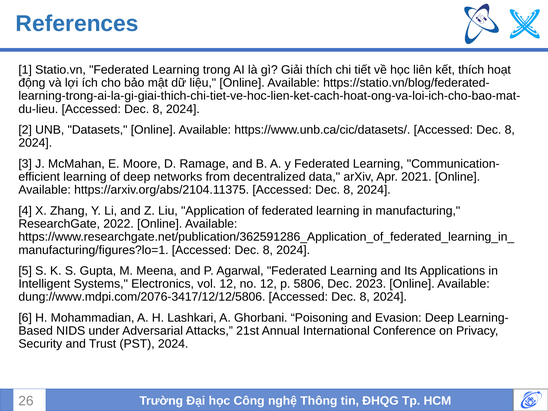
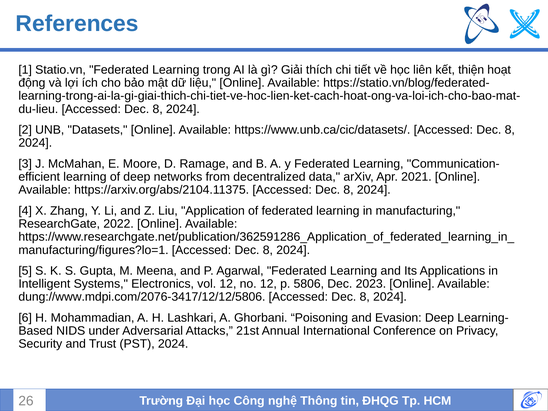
kết thích: thích -> thiện
